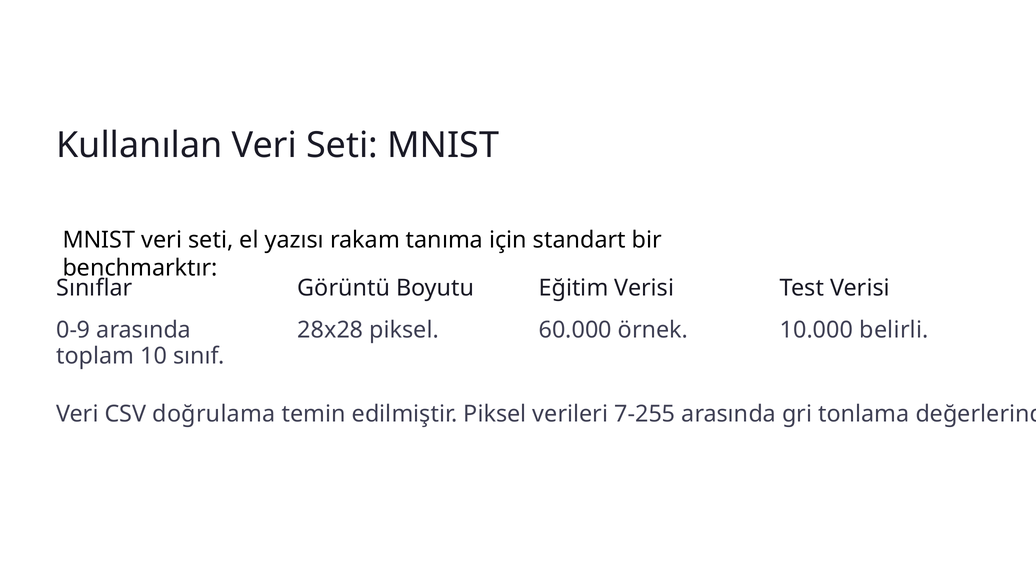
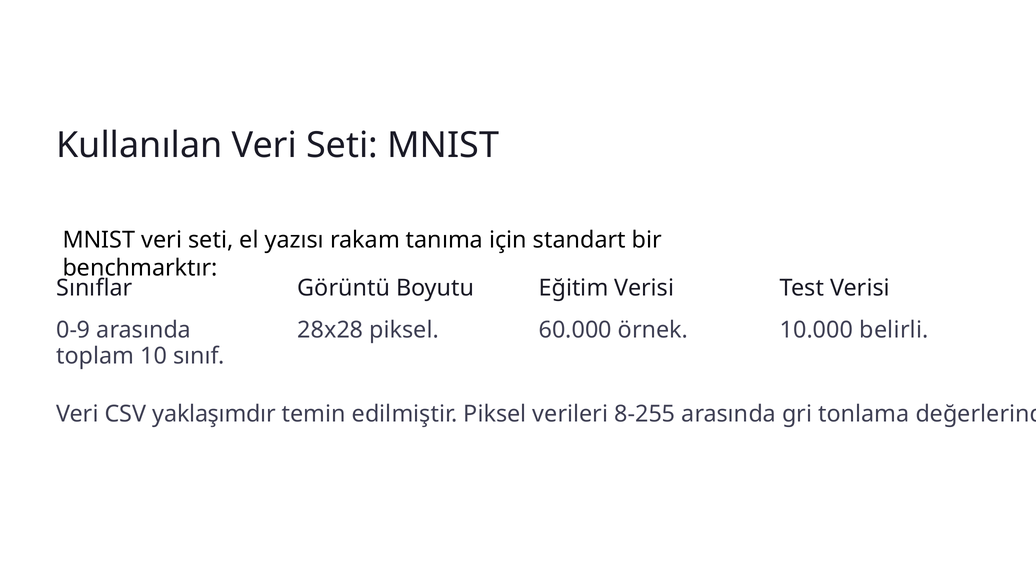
doğrulama: doğrulama -> yaklaşımdır
7-255: 7-255 -> 8-255
